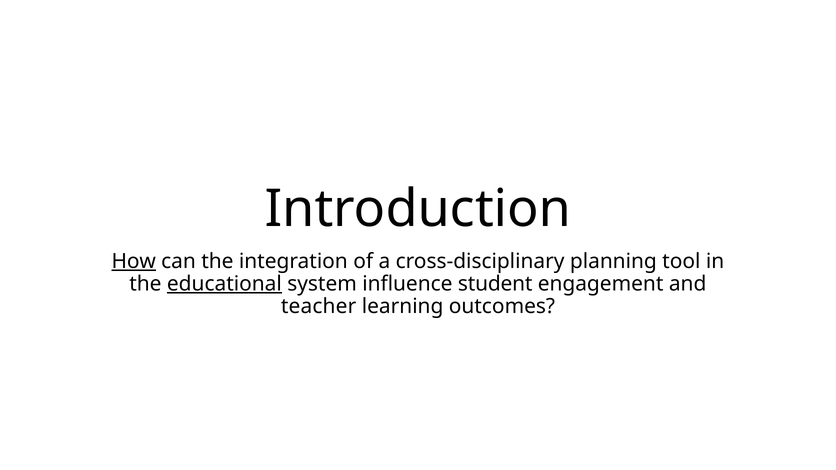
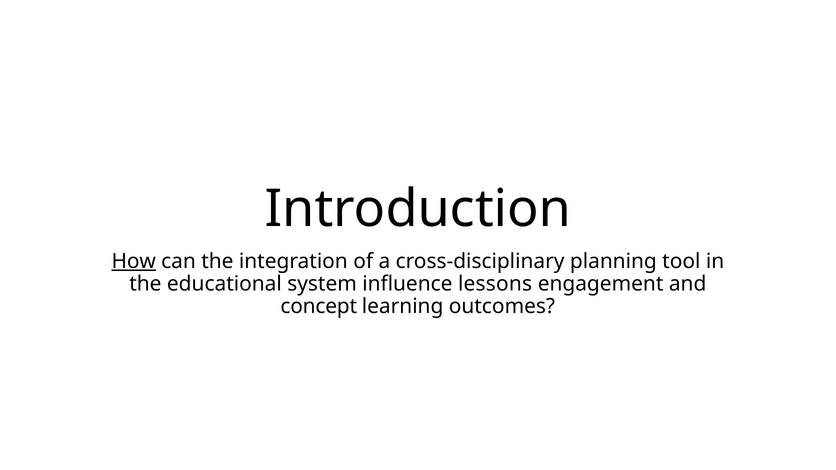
educational underline: present -> none
student: student -> lessons
teacher: teacher -> concept
